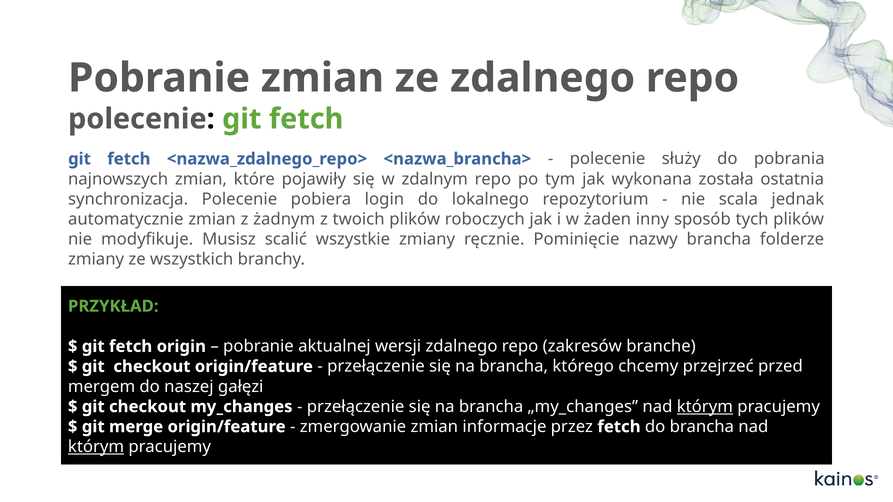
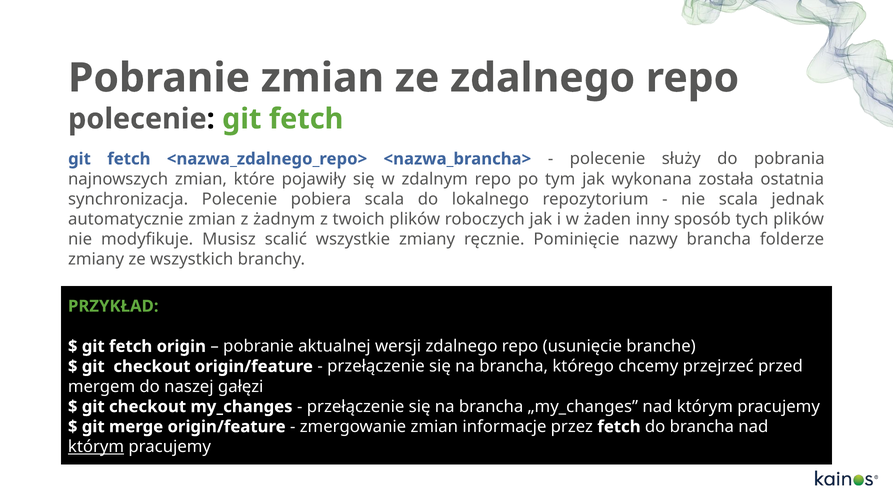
pobiera login: login -> scala
zakresów: zakresów -> usunięcie
którym at (705, 407) underline: present -> none
